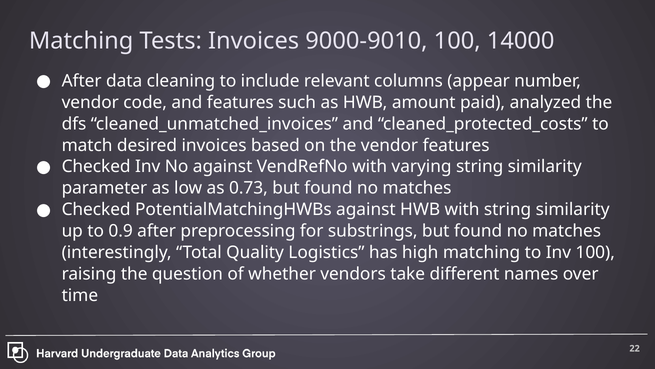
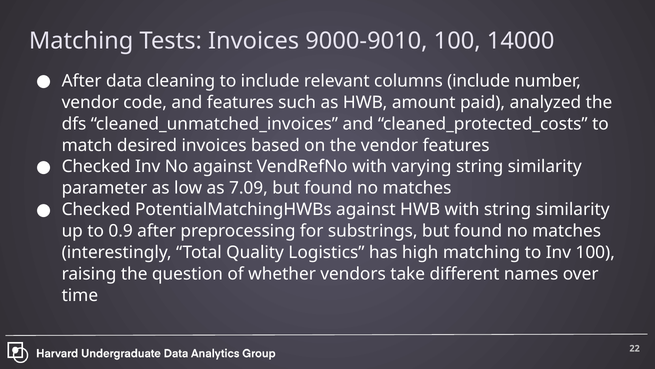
columns appear: appear -> include
0.73: 0.73 -> 7.09
